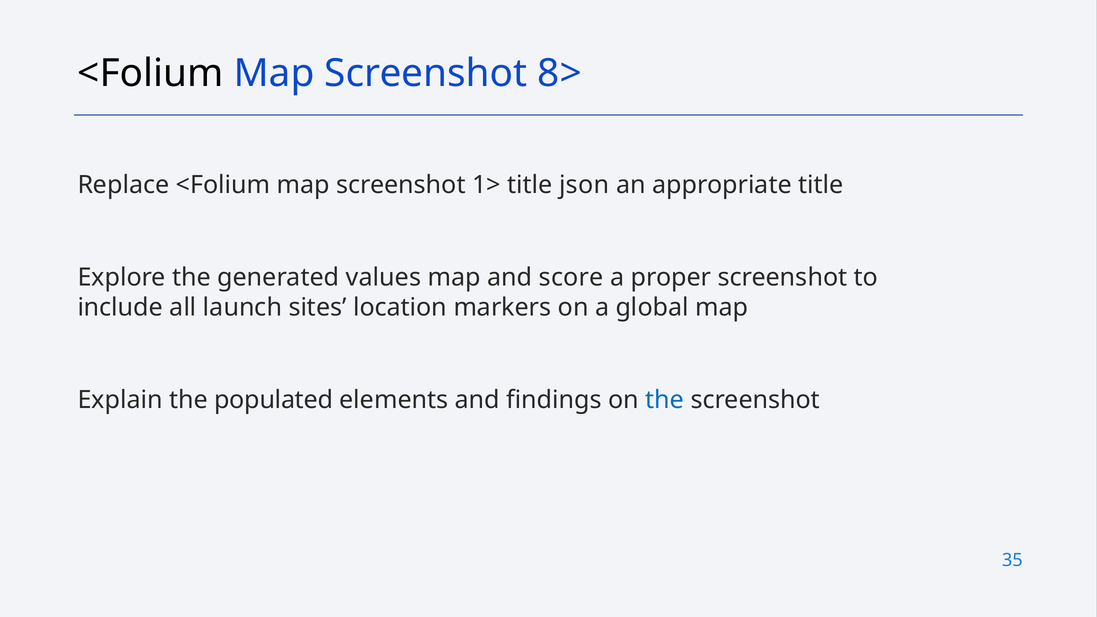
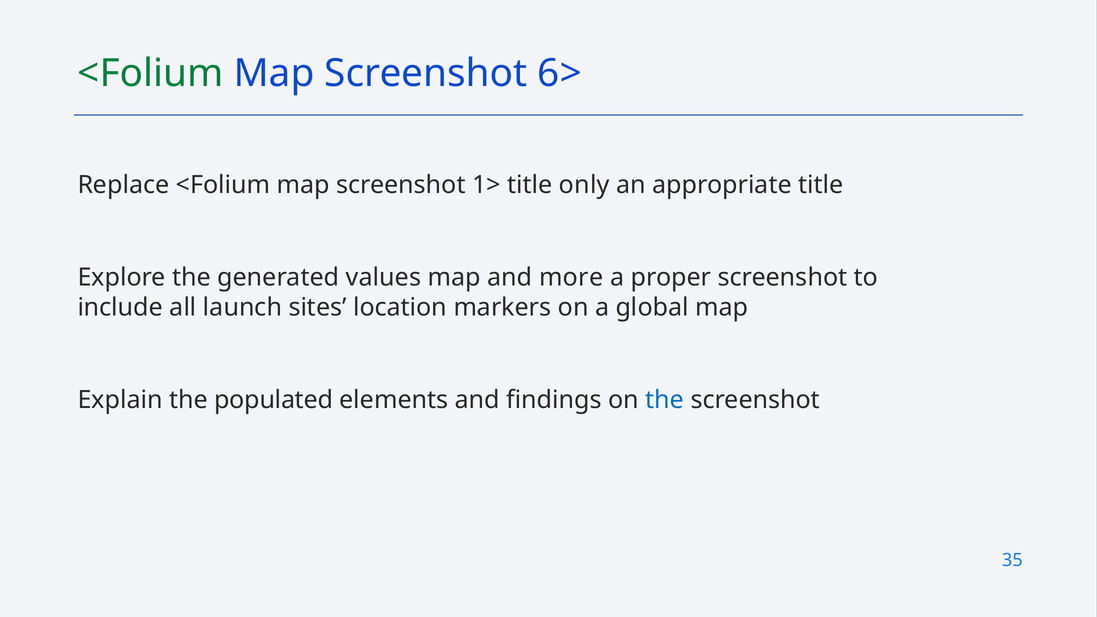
<Folium at (151, 73) colour: black -> green
8>: 8> -> 6>
json: json -> only
score: score -> more
